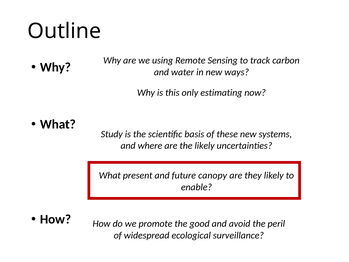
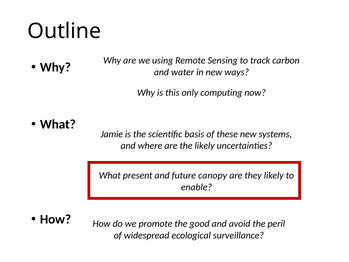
estimating: estimating -> computing
Study: Study -> Jamie
